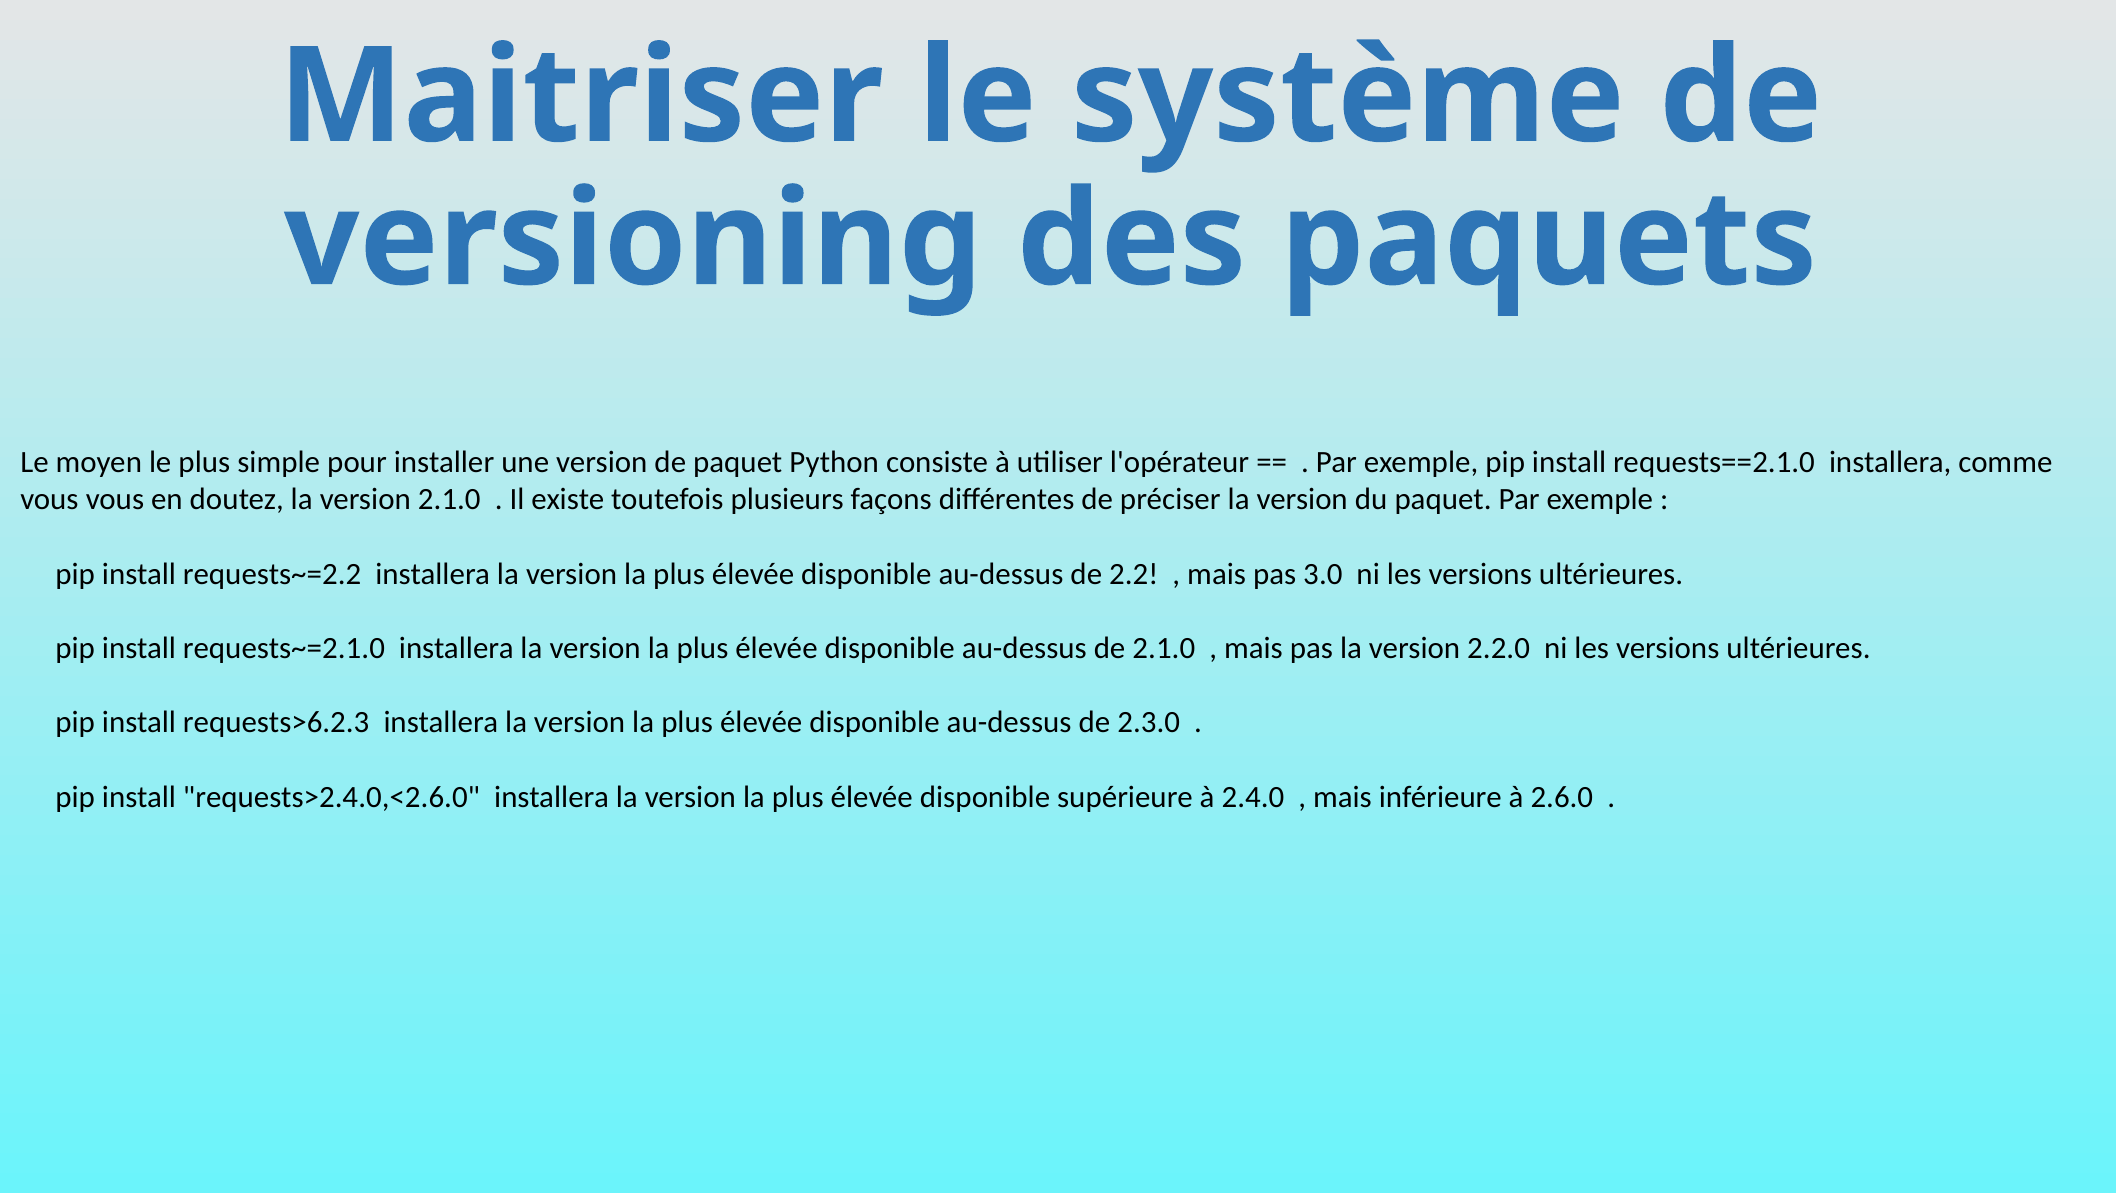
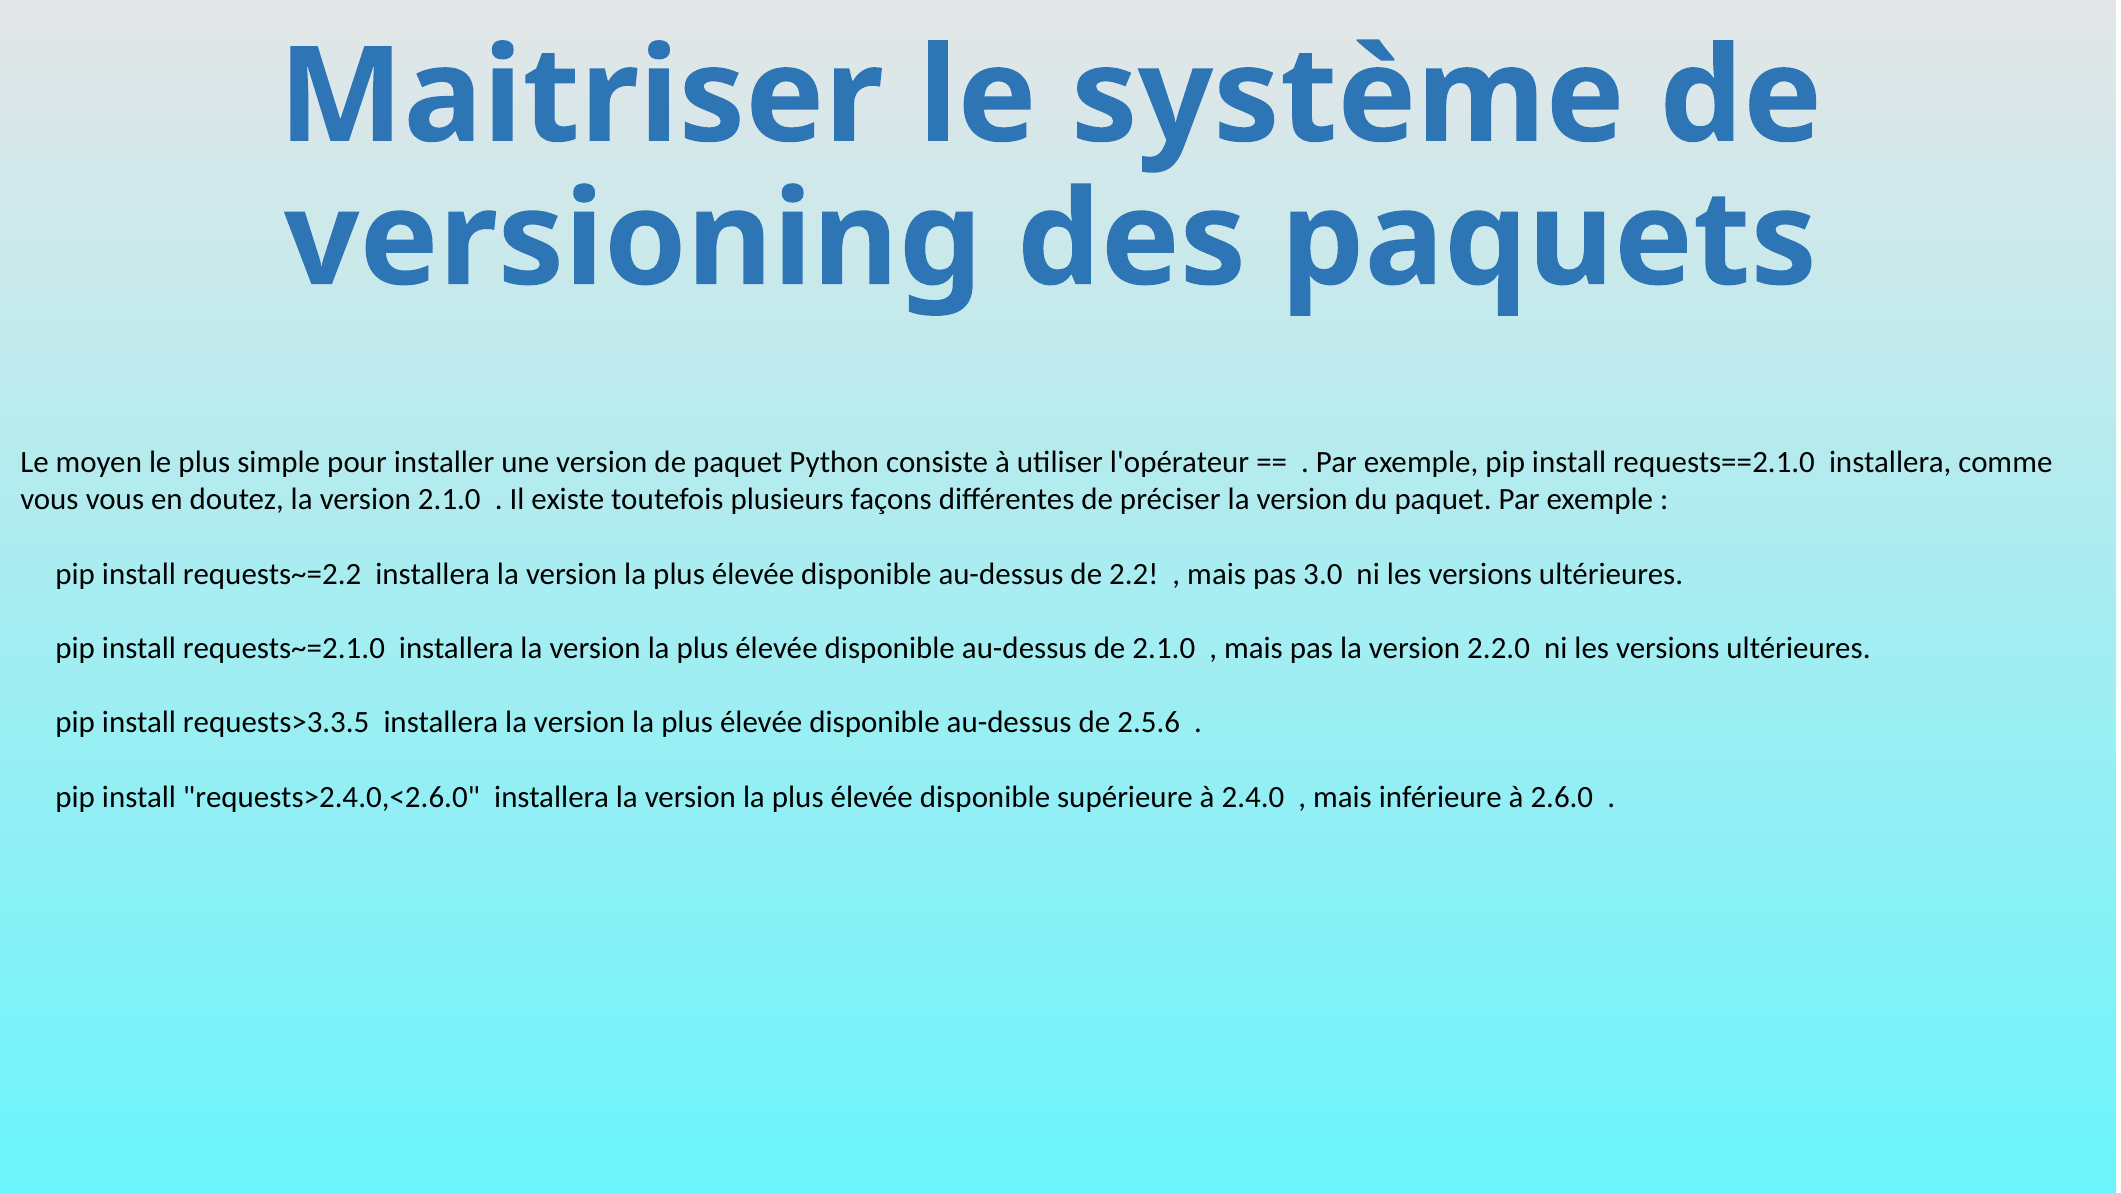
requests>6.2.3: requests>6.2.3 -> requests>3.3.5
2.3.0: 2.3.0 -> 2.5.6
